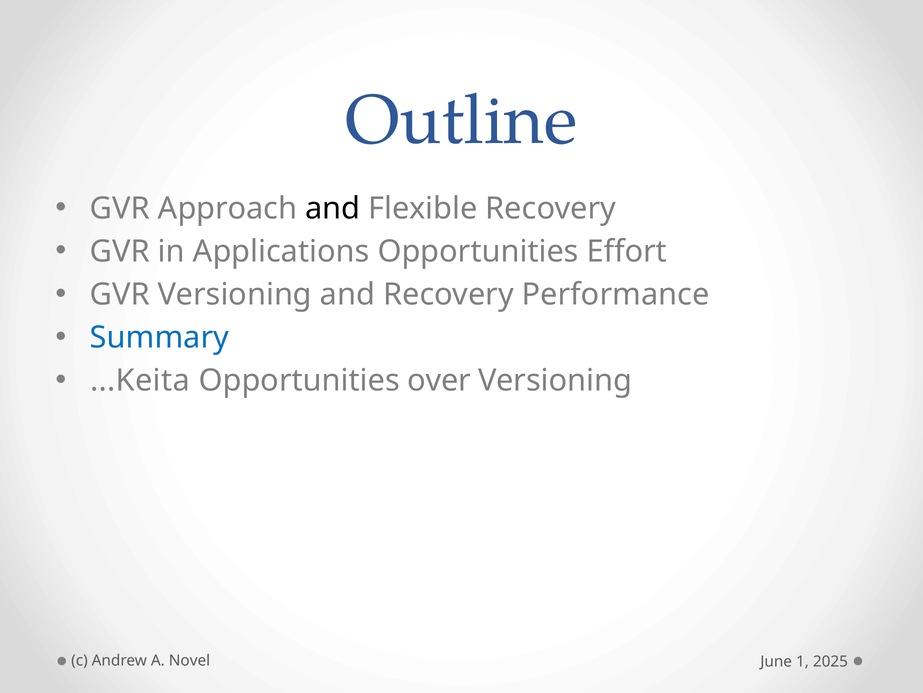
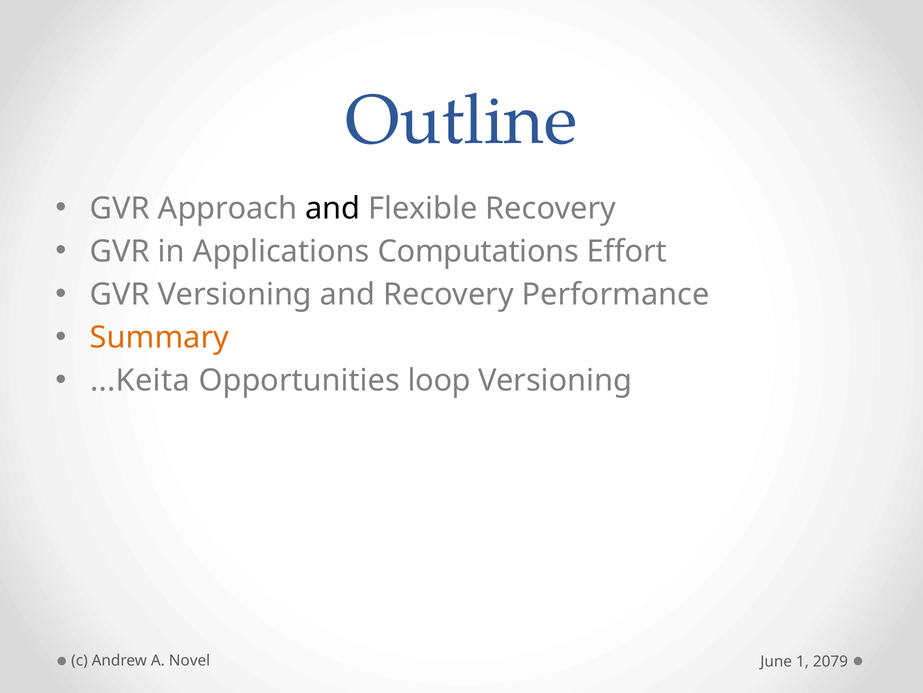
Applications Opportunities: Opportunities -> Computations
Summary colour: blue -> orange
over: over -> loop
2025: 2025 -> 2079
